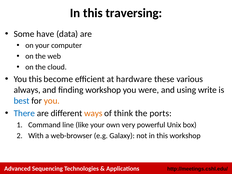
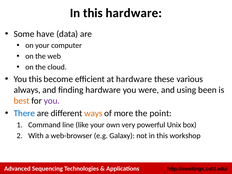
this traversing: traversing -> hardware
finding workshop: workshop -> hardware
write: write -> been
best colour: blue -> orange
you at (52, 101) colour: orange -> purple
think: think -> more
ports: ports -> point
